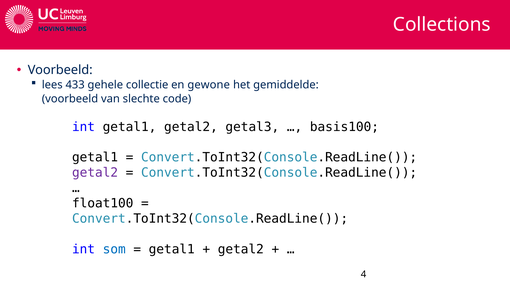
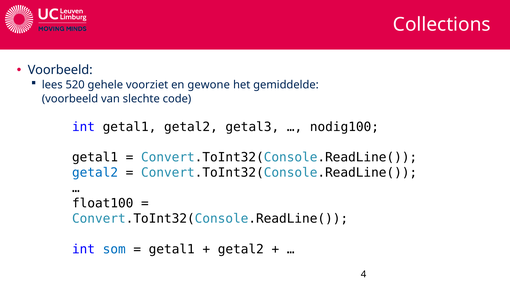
433: 433 -> 520
collectie: collectie -> voorziet
basis100: basis100 -> nodig100
getal2 at (95, 173) colour: purple -> blue
